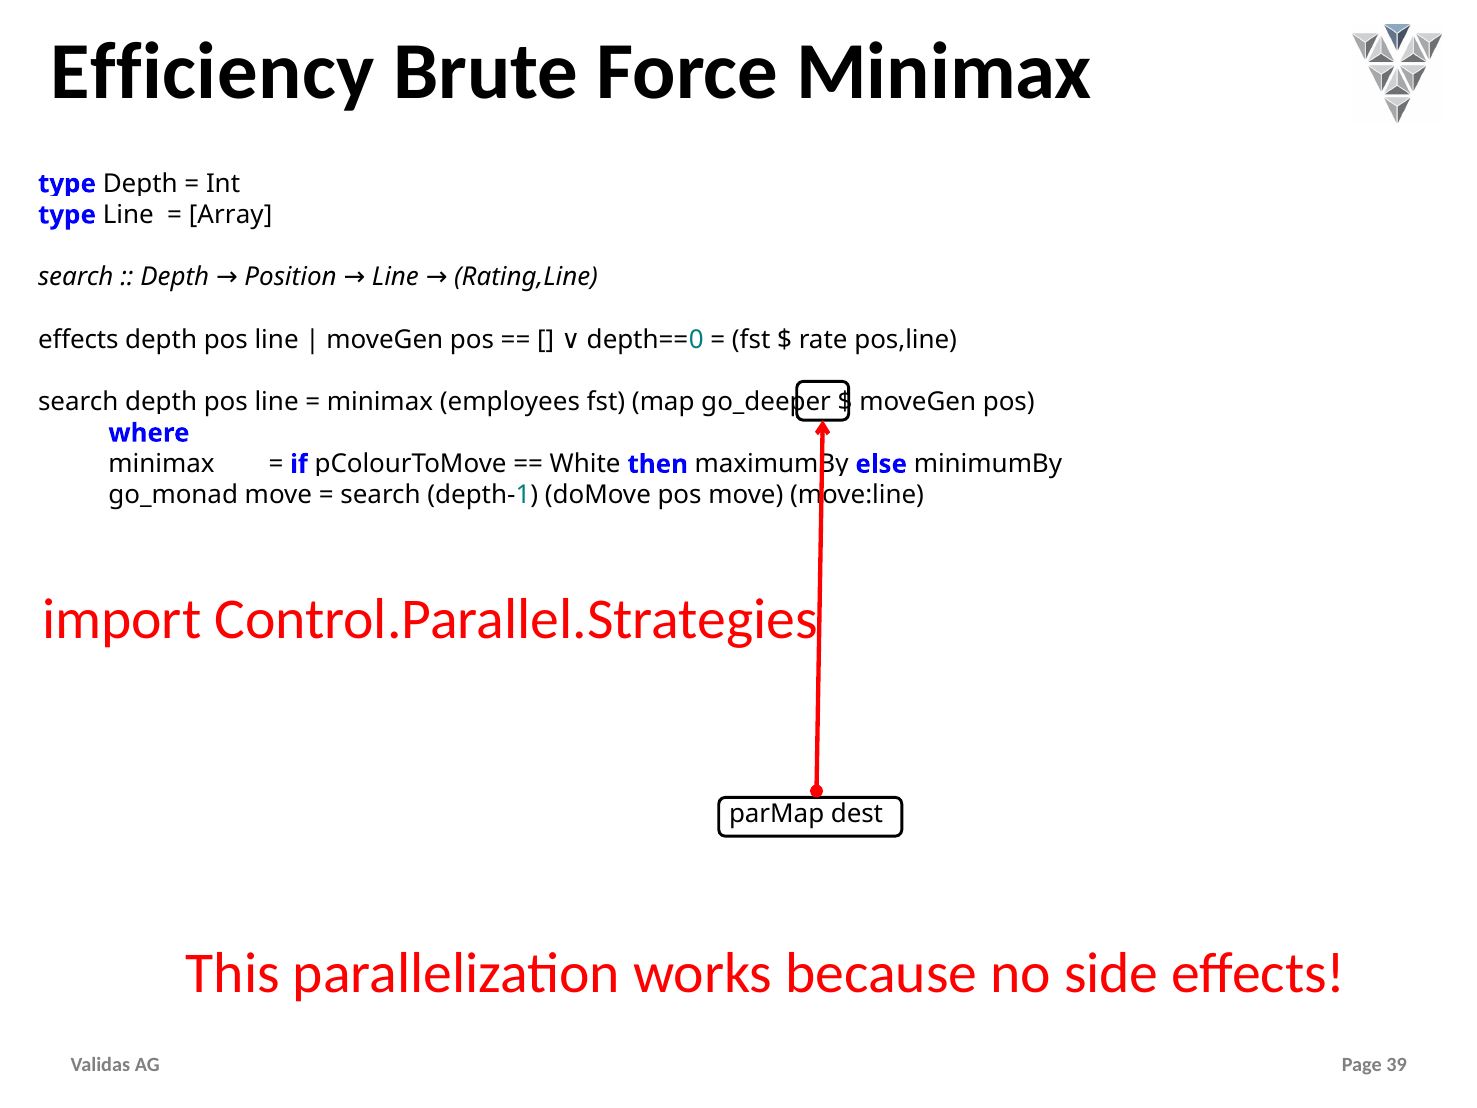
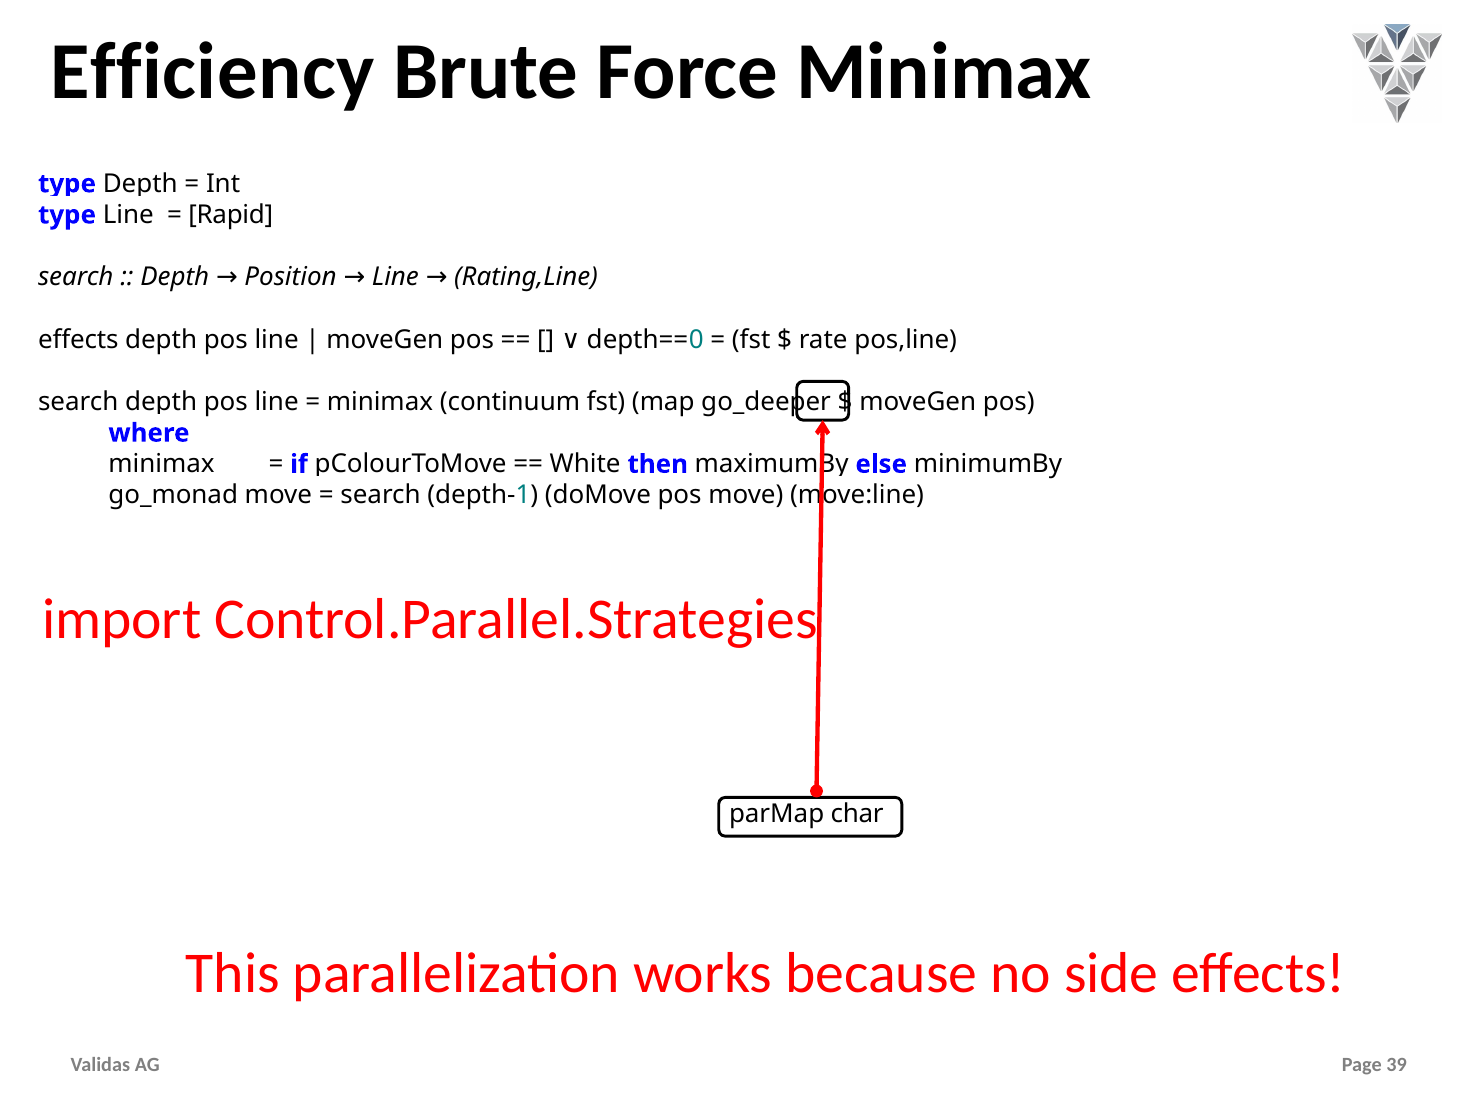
Array: Array -> Rapid
employees: employees -> continuum
dest: dest -> char
